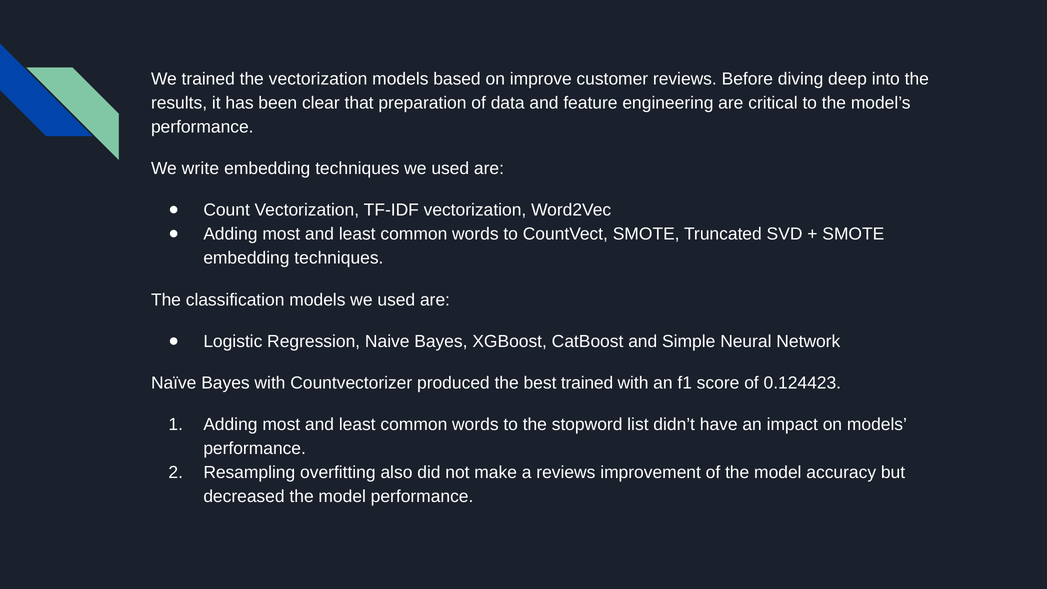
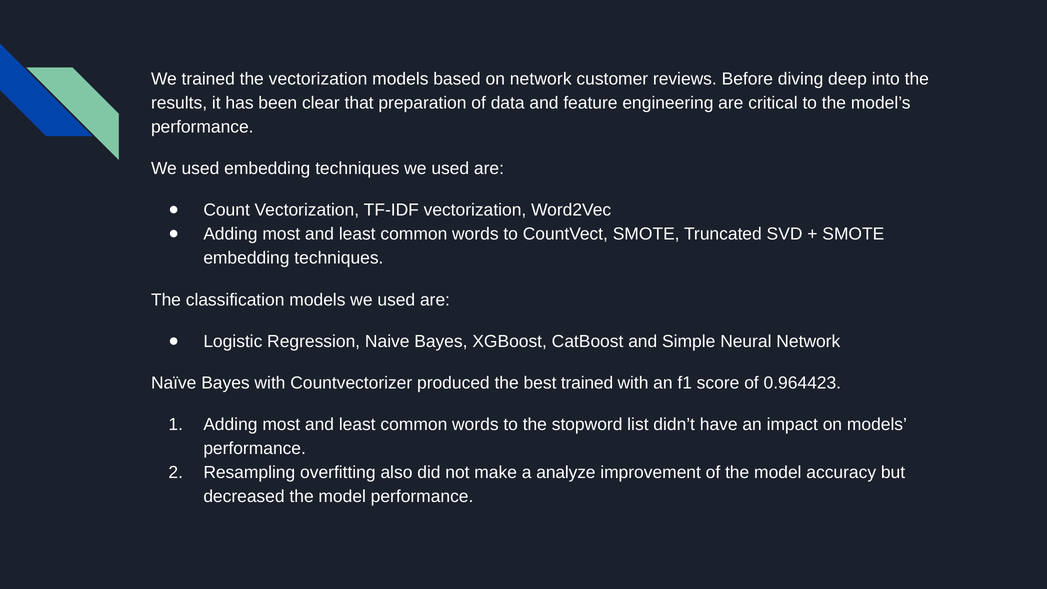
on improve: improve -> network
write at (200, 169): write -> used
0.124423: 0.124423 -> 0.964423
a reviews: reviews -> analyze
